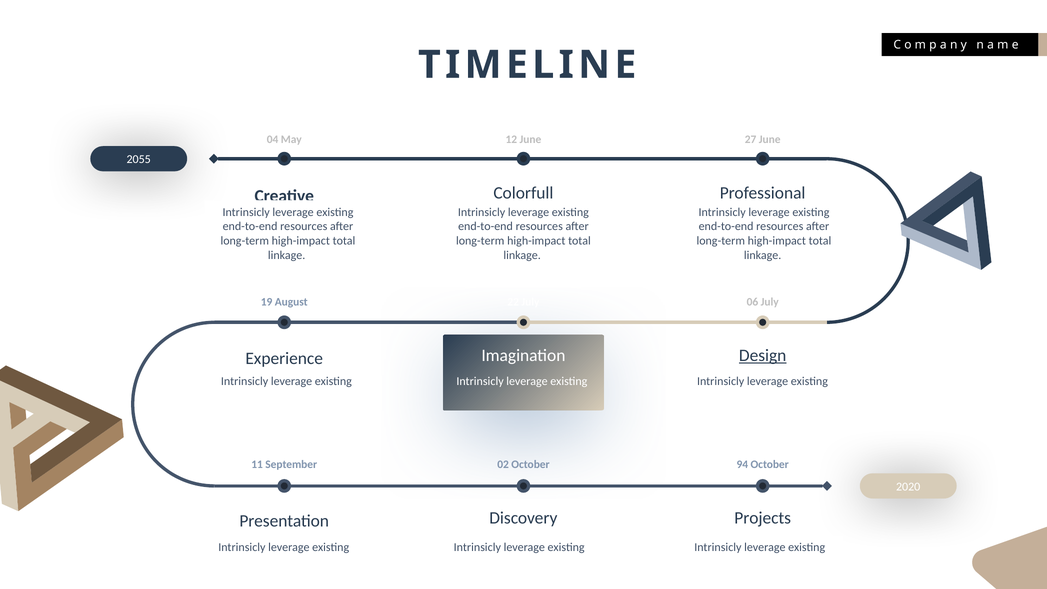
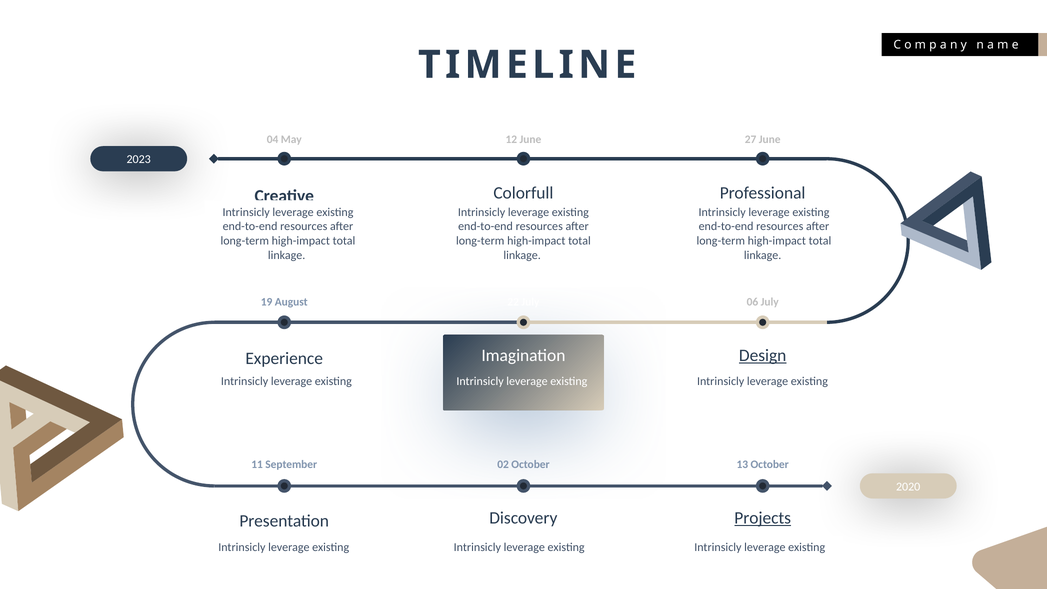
2055: 2055 -> 2023
94: 94 -> 13
Projects underline: none -> present
